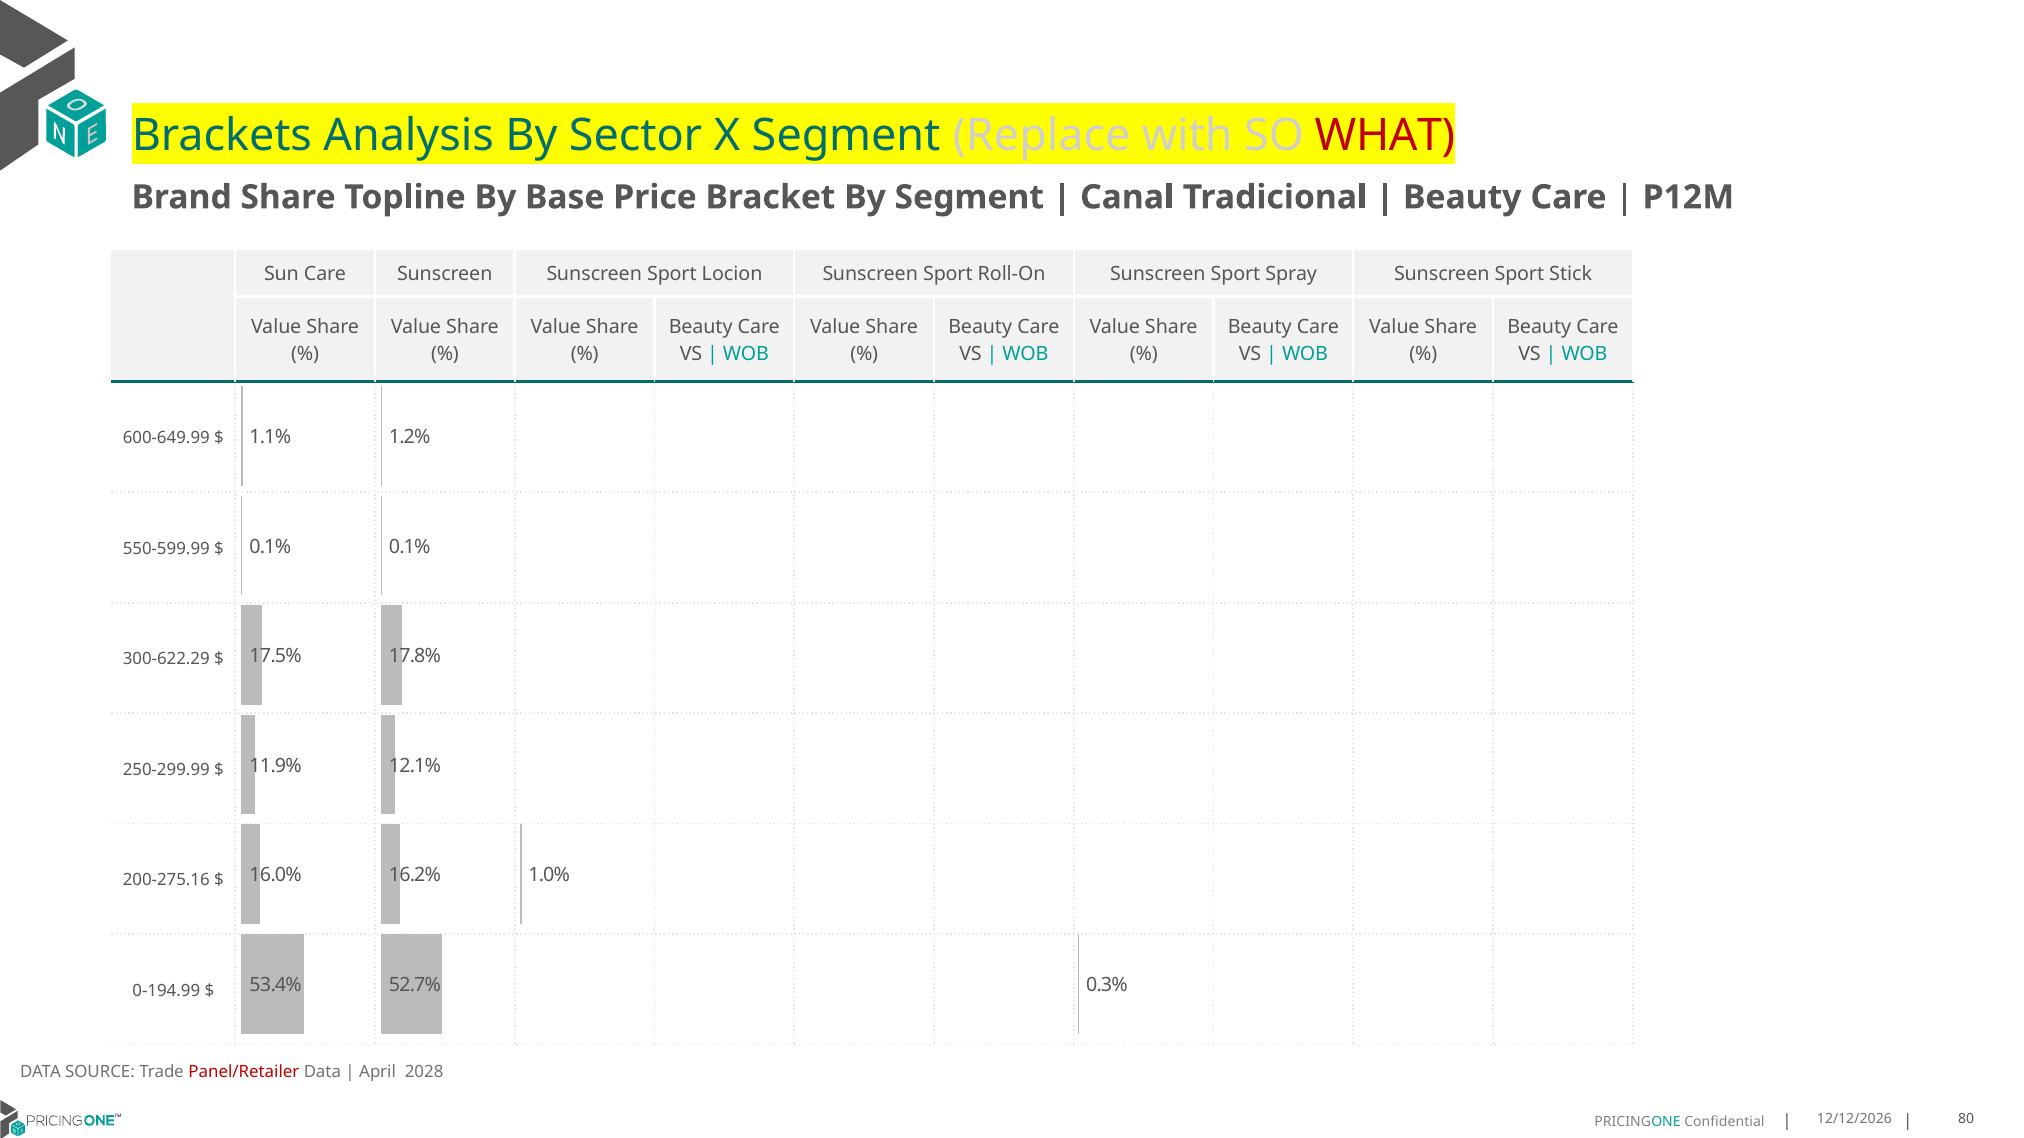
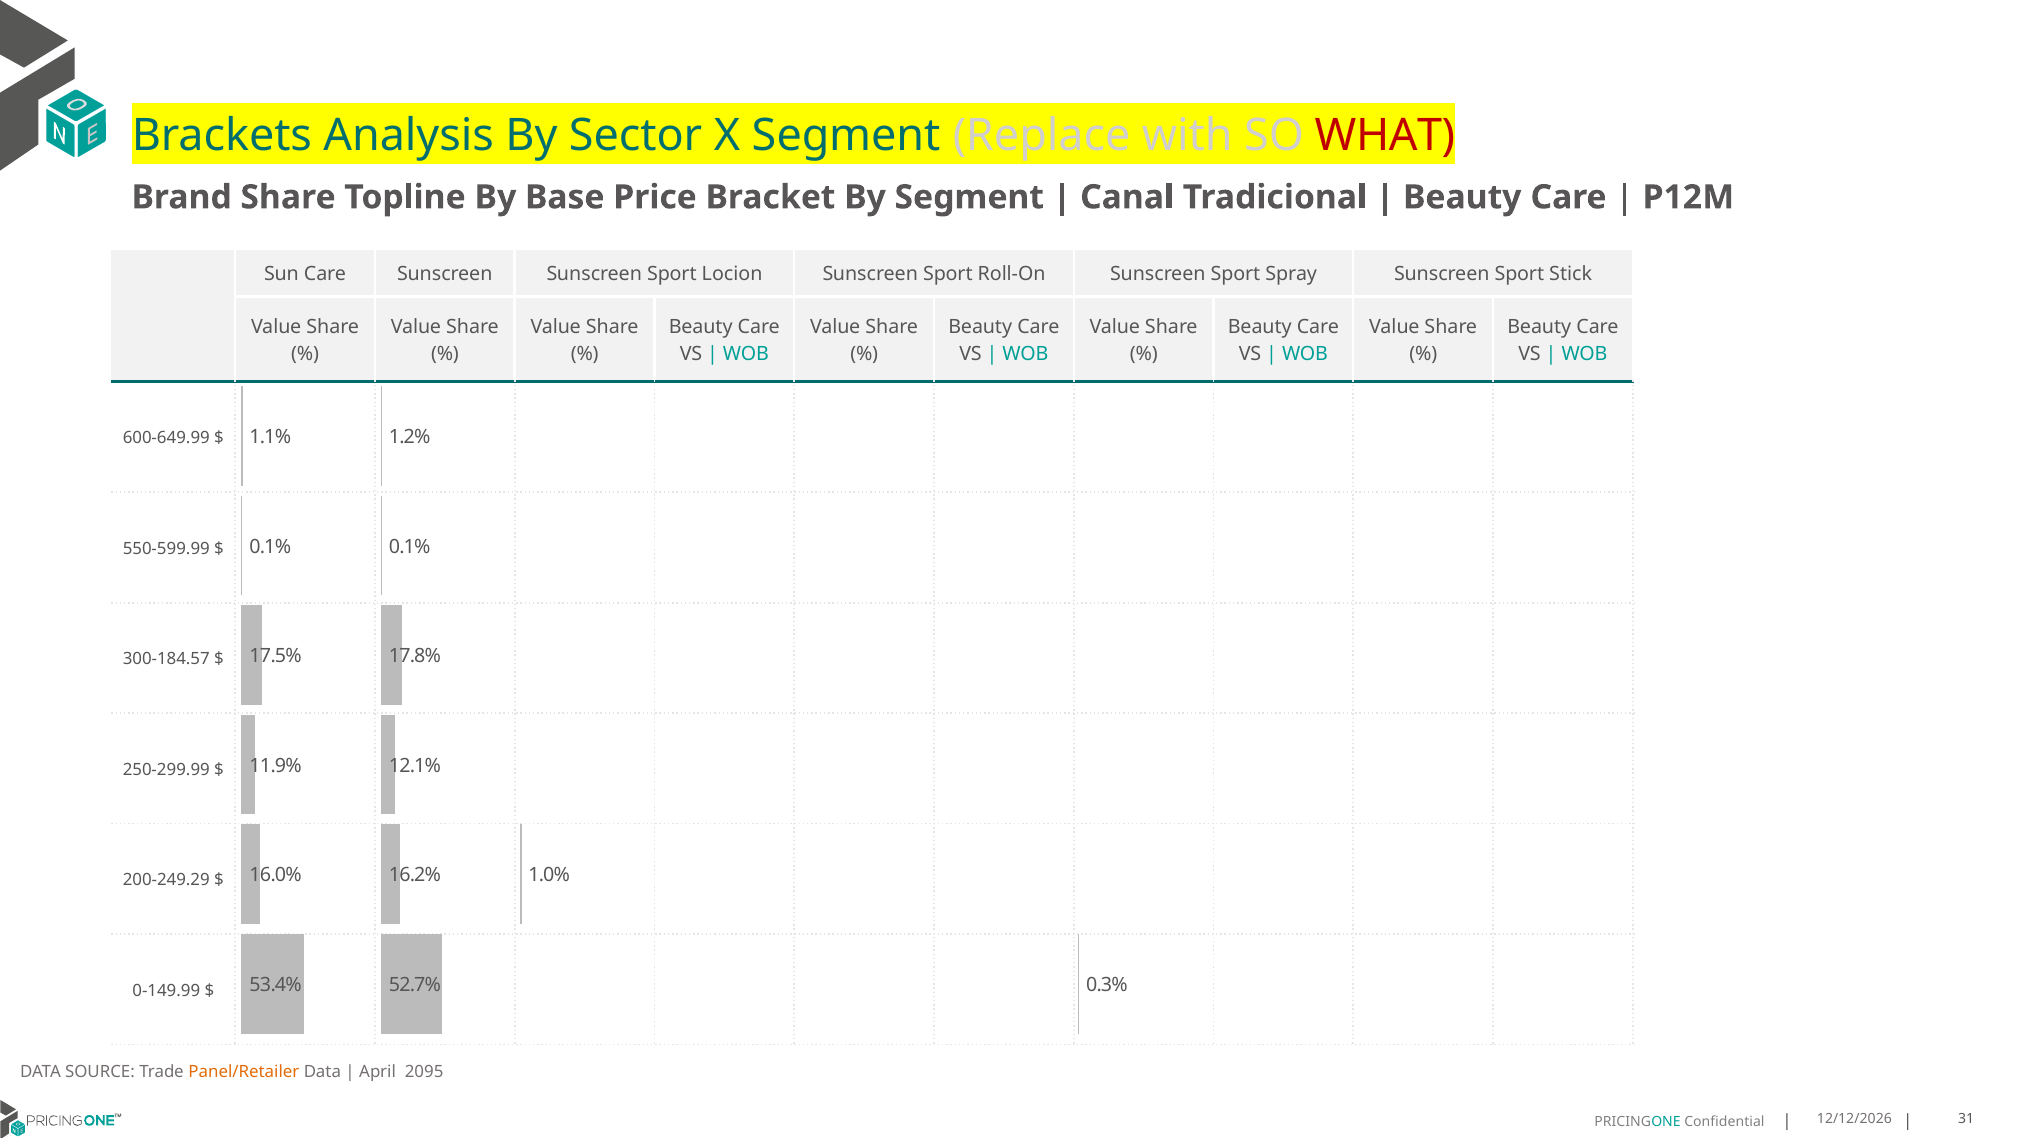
300-622.29: 300-622.29 -> 300-184.57
200-275.16: 200-275.16 -> 200-249.29
0-194.99: 0-194.99 -> 0-149.99
Panel/Retailer colour: red -> orange
2028: 2028 -> 2095
80: 80 -> 31
